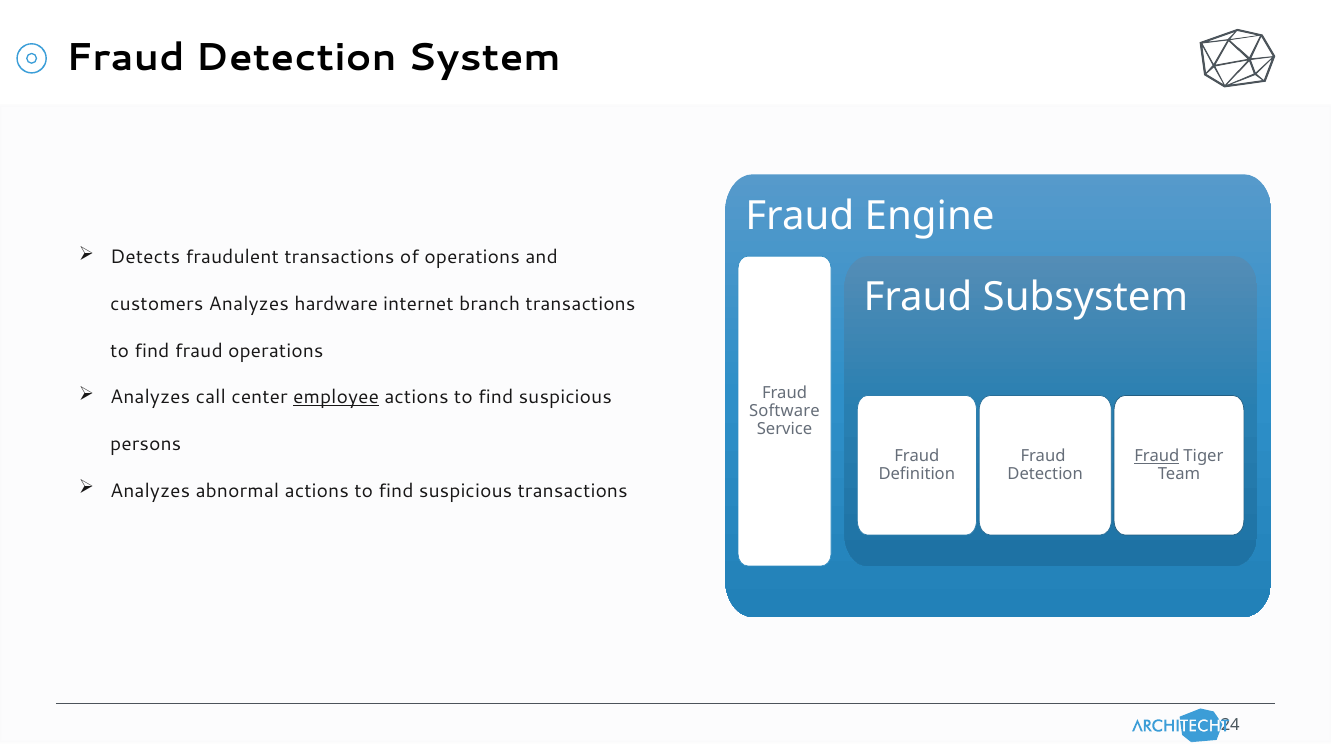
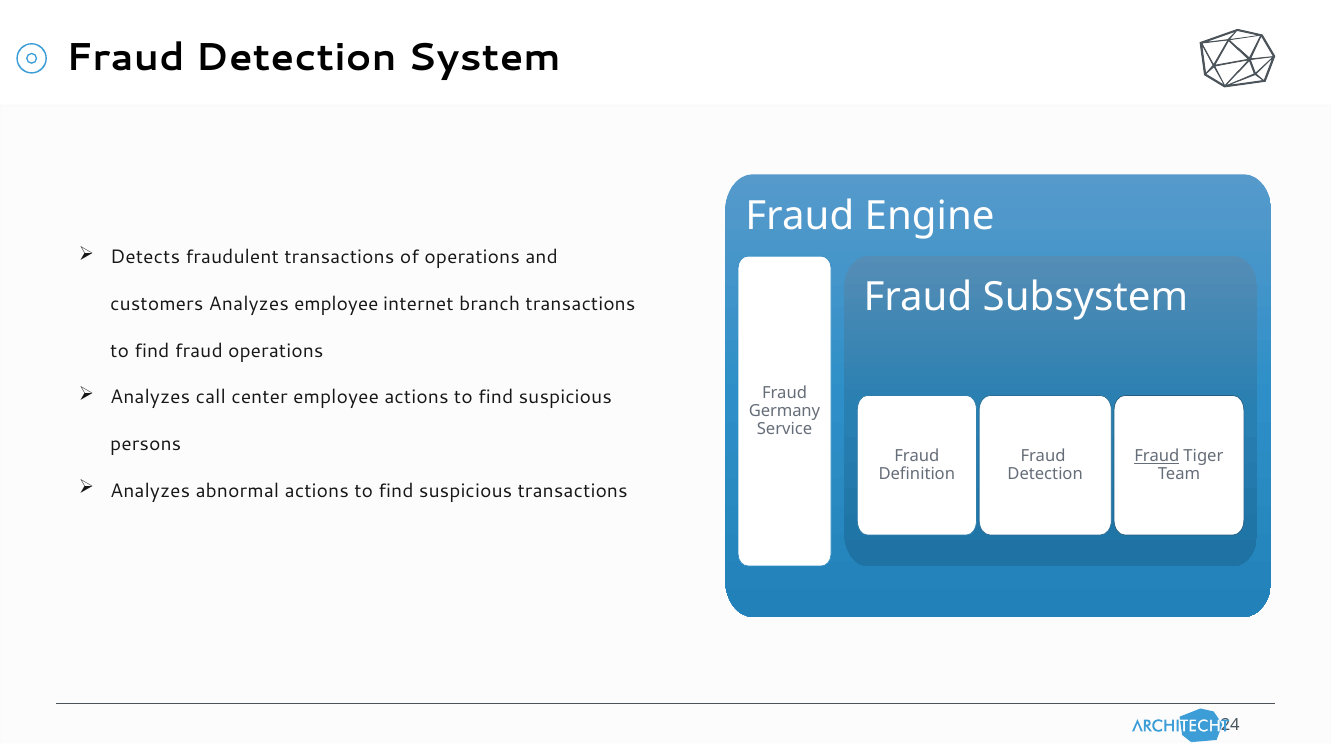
Analyzes hardware: hardware -> employee
employee at (336, 397) underline: present -> none
Software: Software -> Germany
